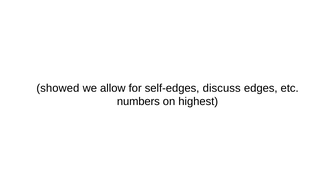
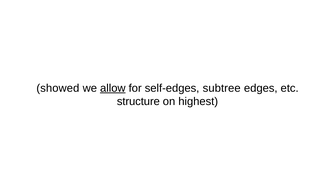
allow underline: none -> present
discuss: discuss -> subtree
numbers: numbers -> structure
